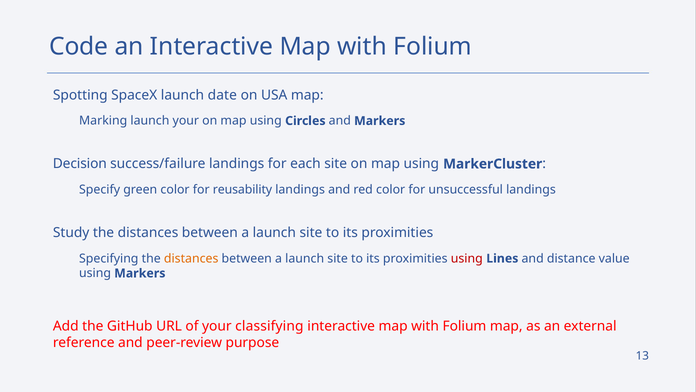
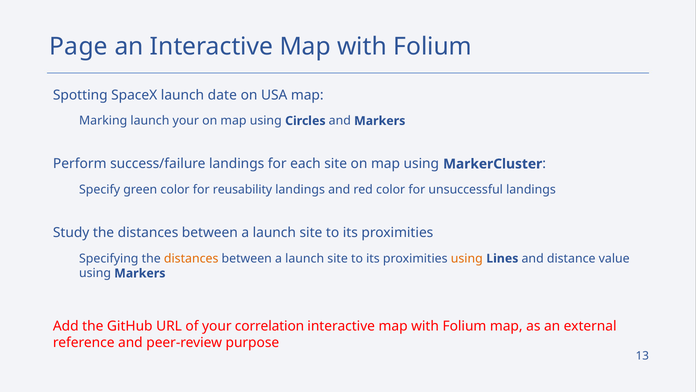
Code: Code -> Page
Decision: Decision -> Perform
using at (467, 258) colour: red -> orange
classifying: classifying -> correlation
